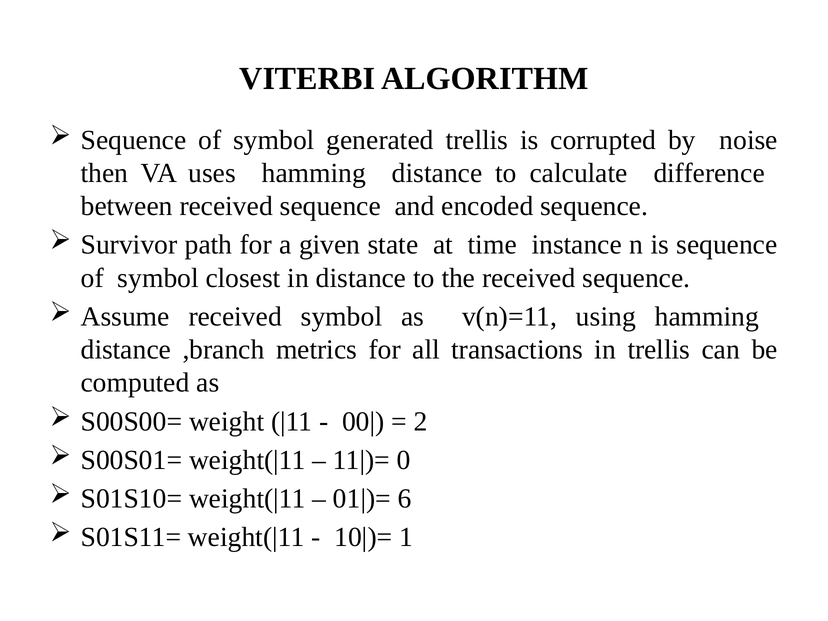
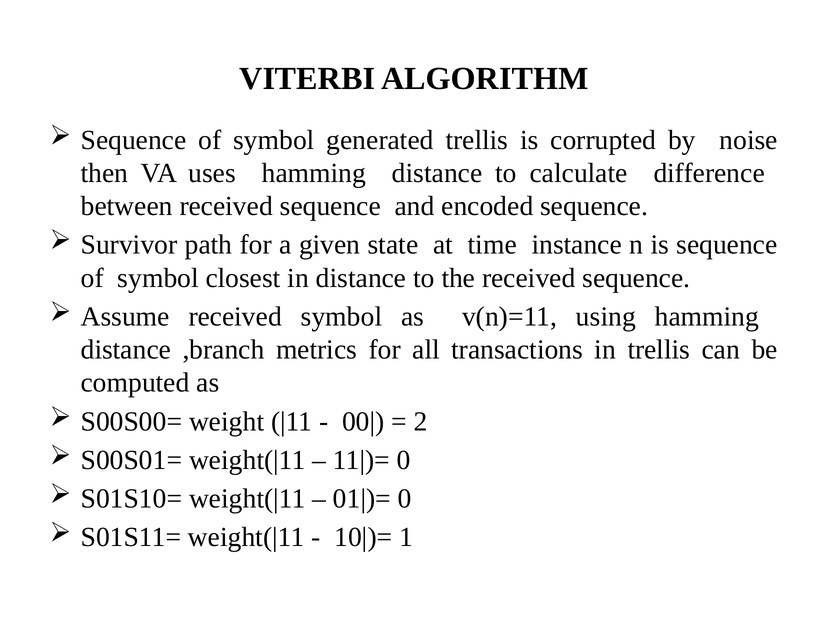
6 at (405, 499): 6 -> 0
